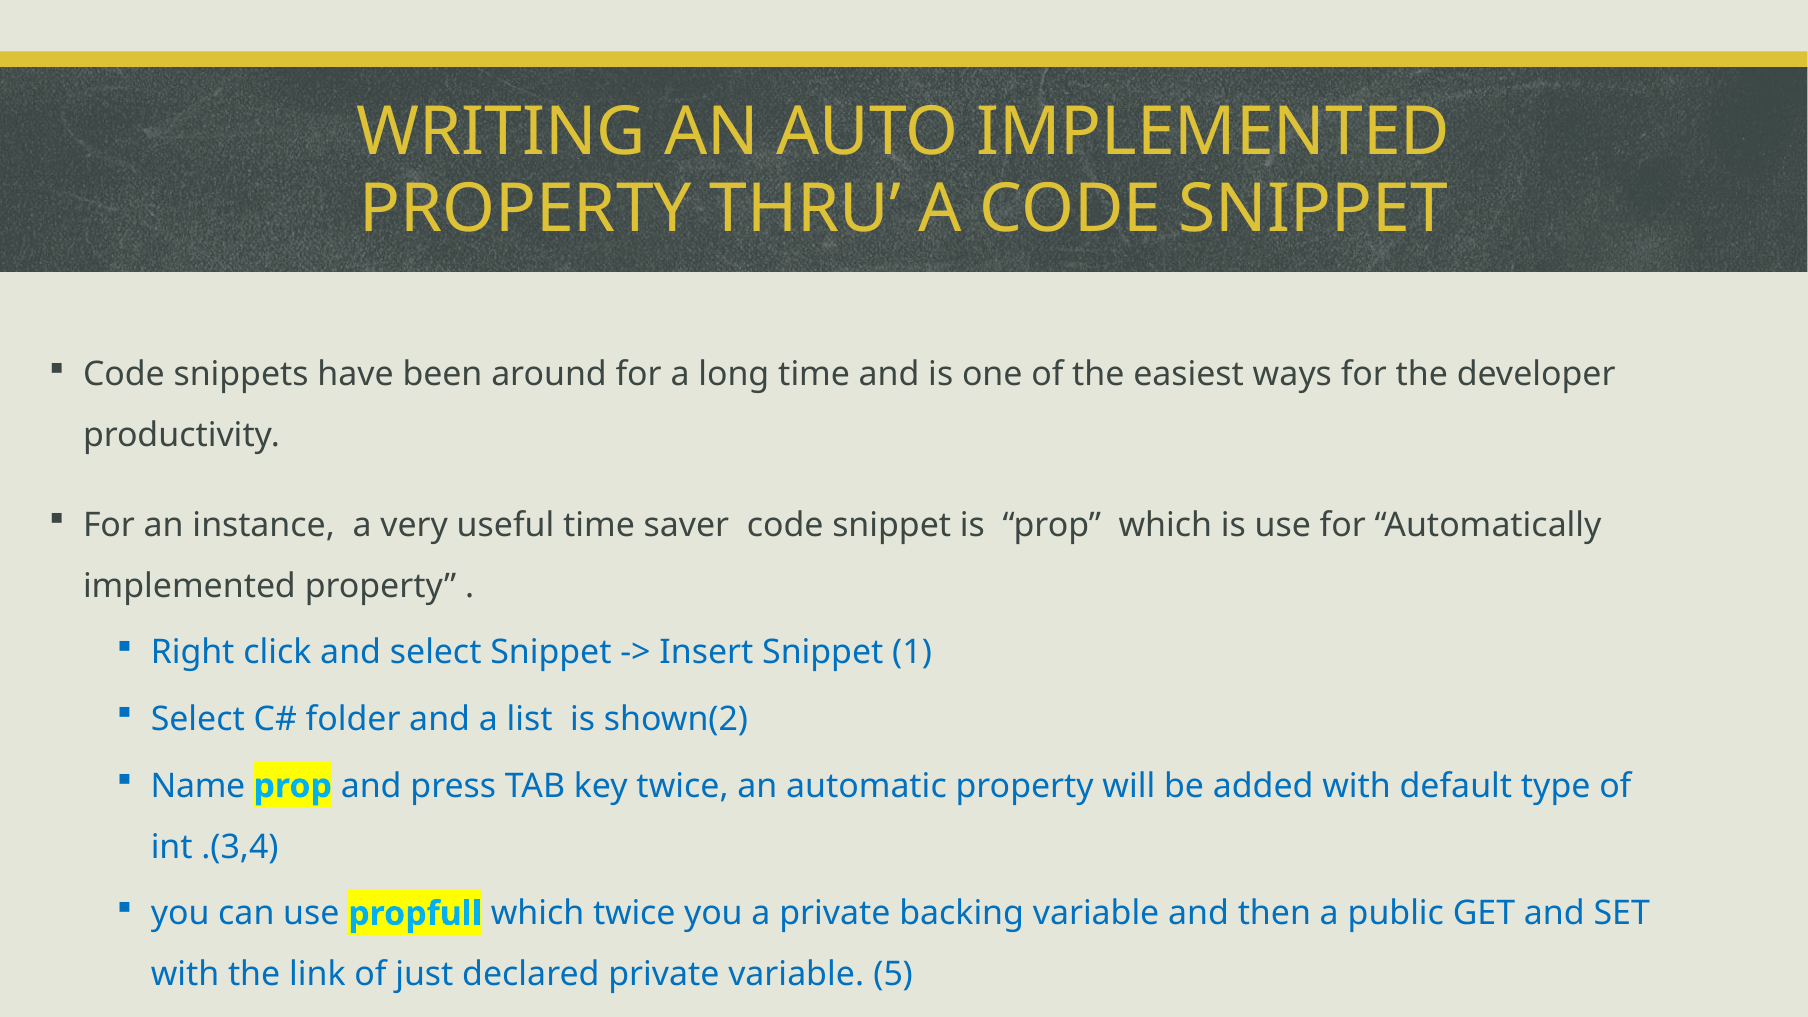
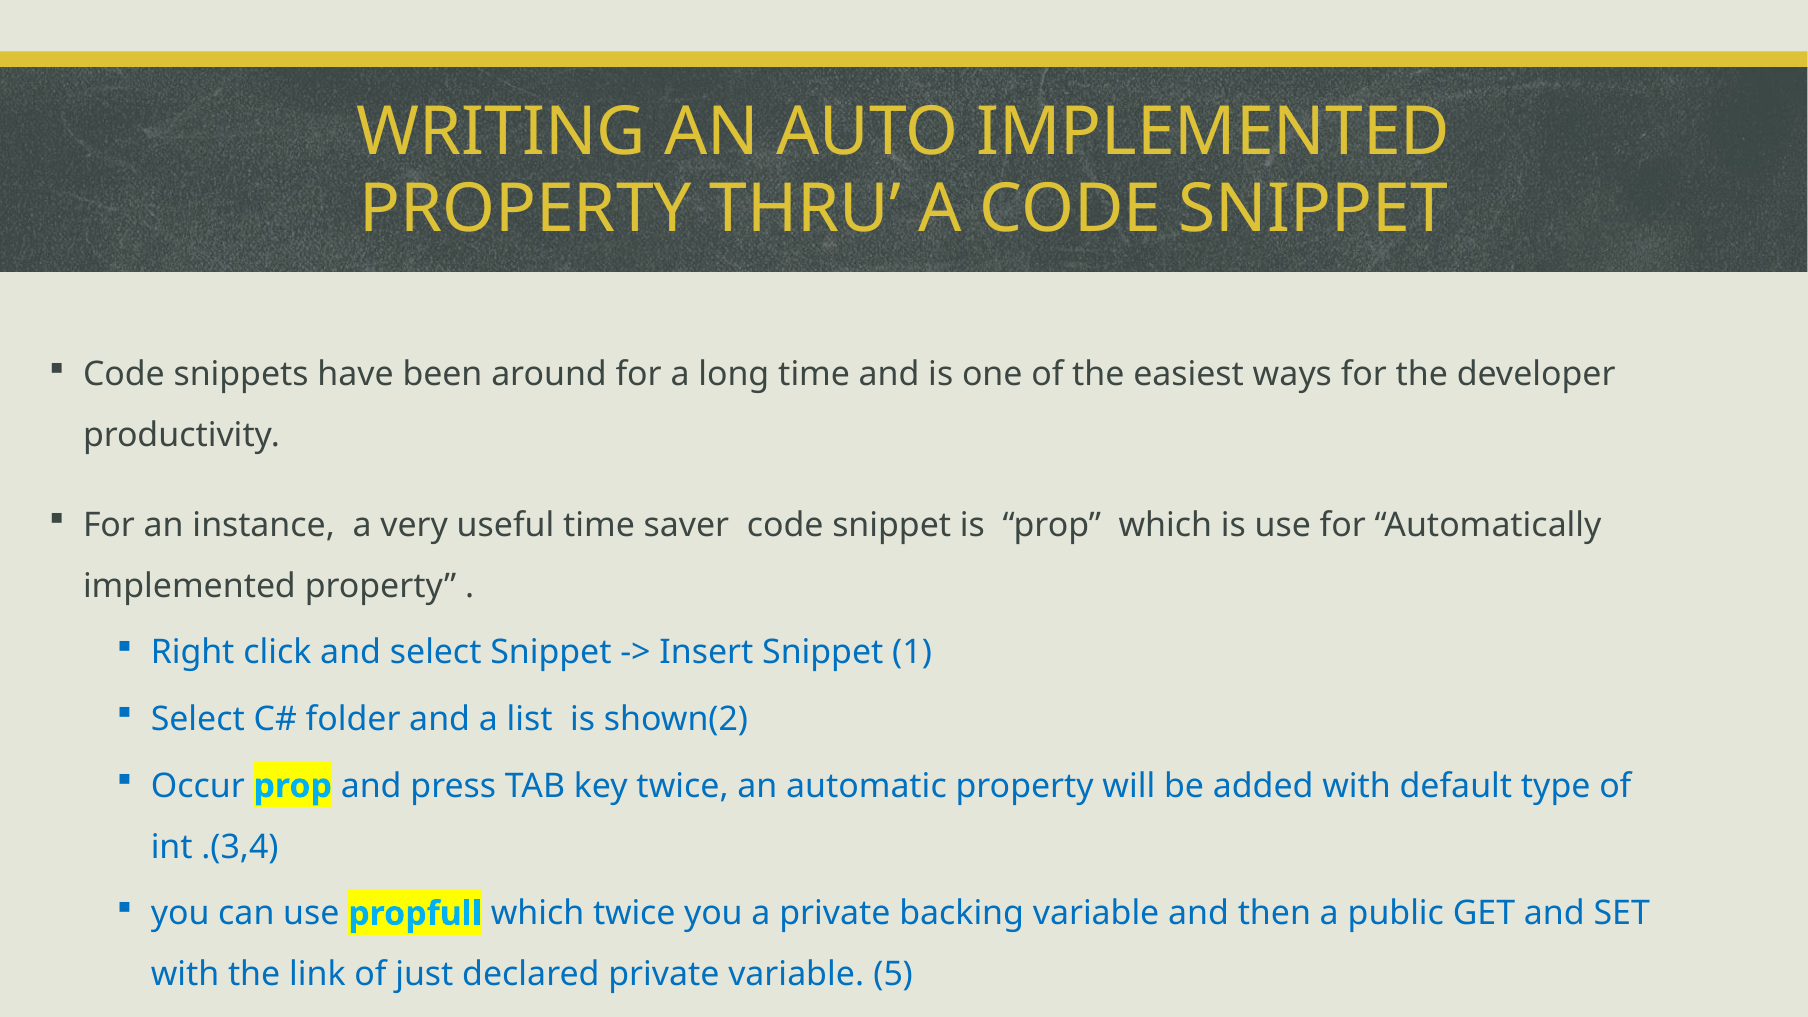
Name: Name -> Occur
